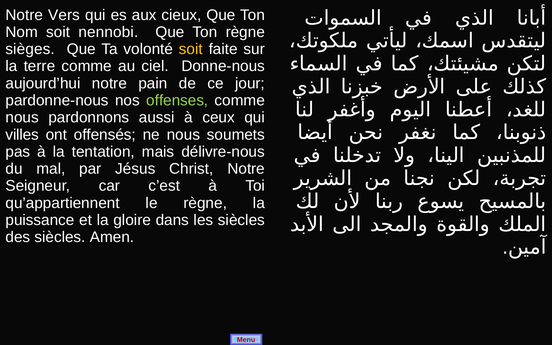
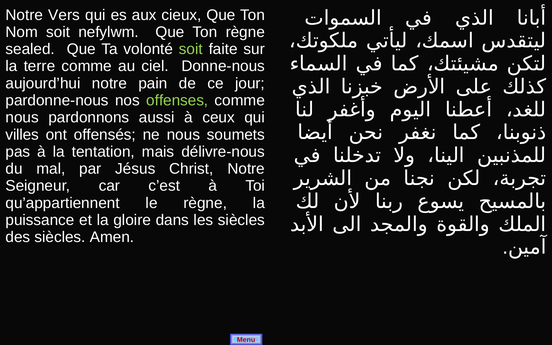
nennobi: nennobi -> nefylwm
sièges: sièges -> sealed
soit at (191, 49) colour: yellow -> light green
